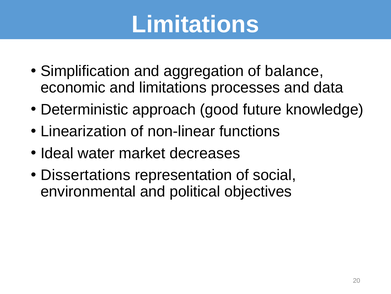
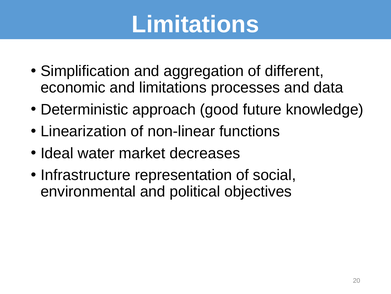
balance: balance -> different
Dissertations: Dissertations -> Infrastructure
